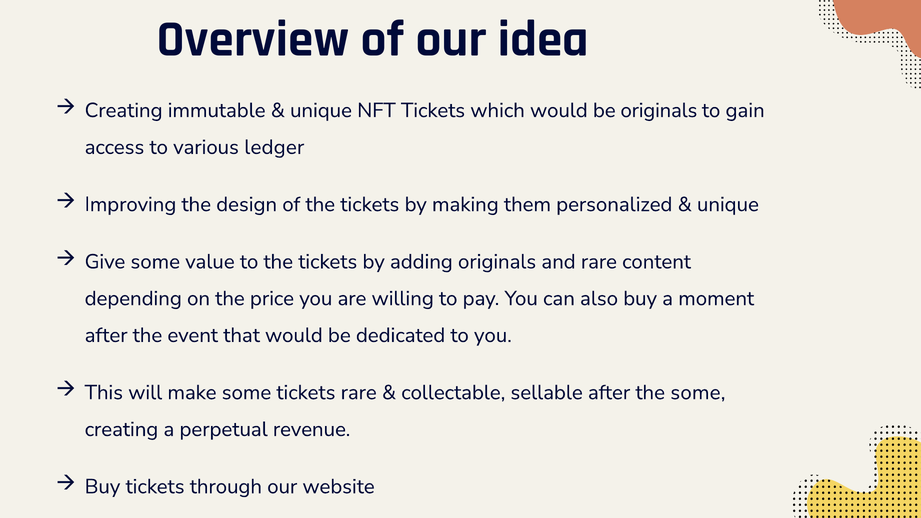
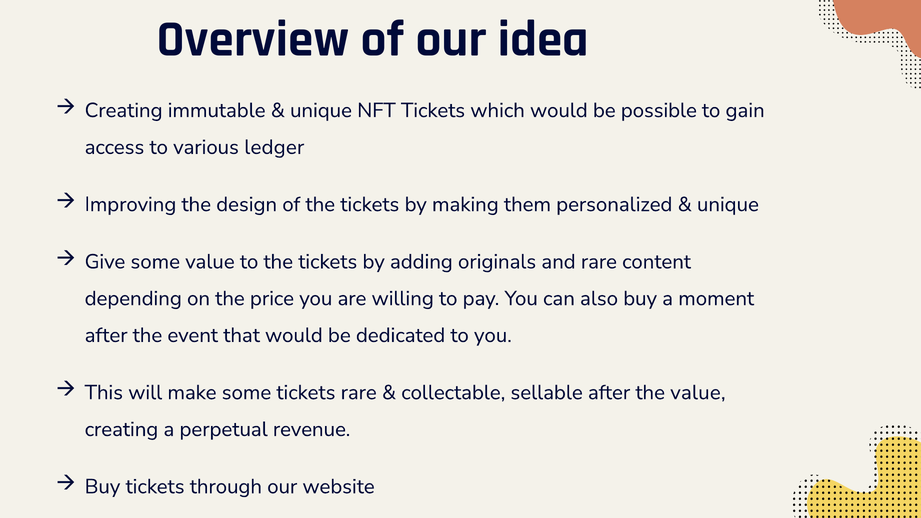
be originals: originals -> possible
the some: some -> value
